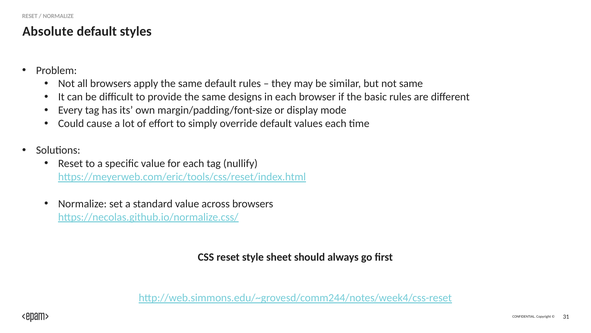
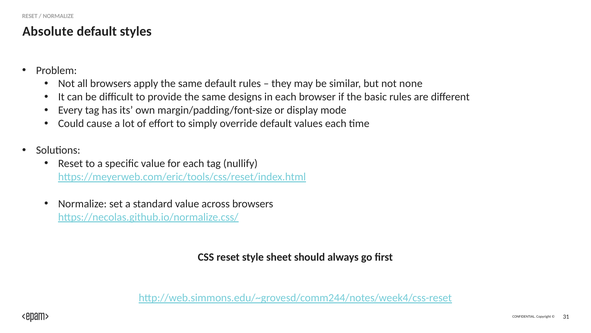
not same: same -> none
